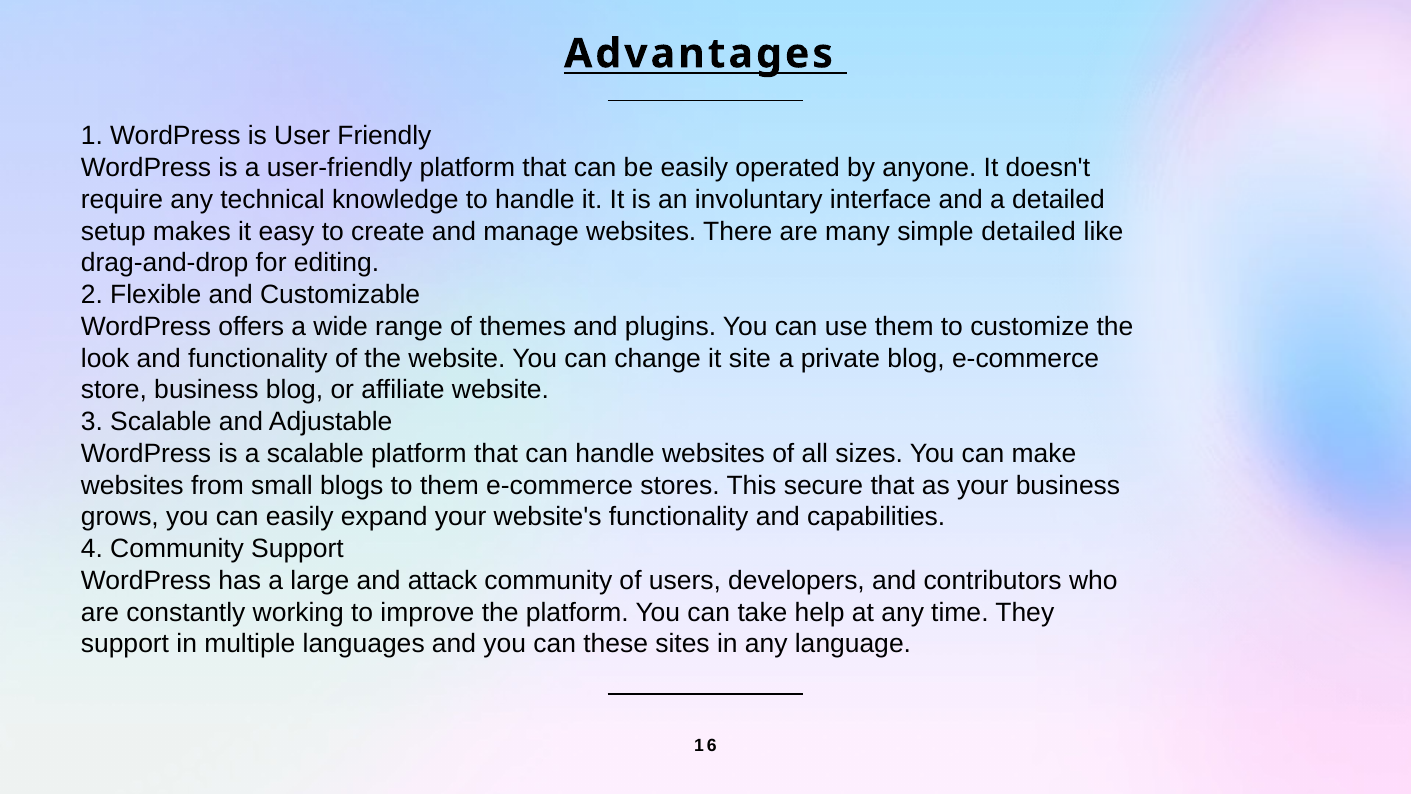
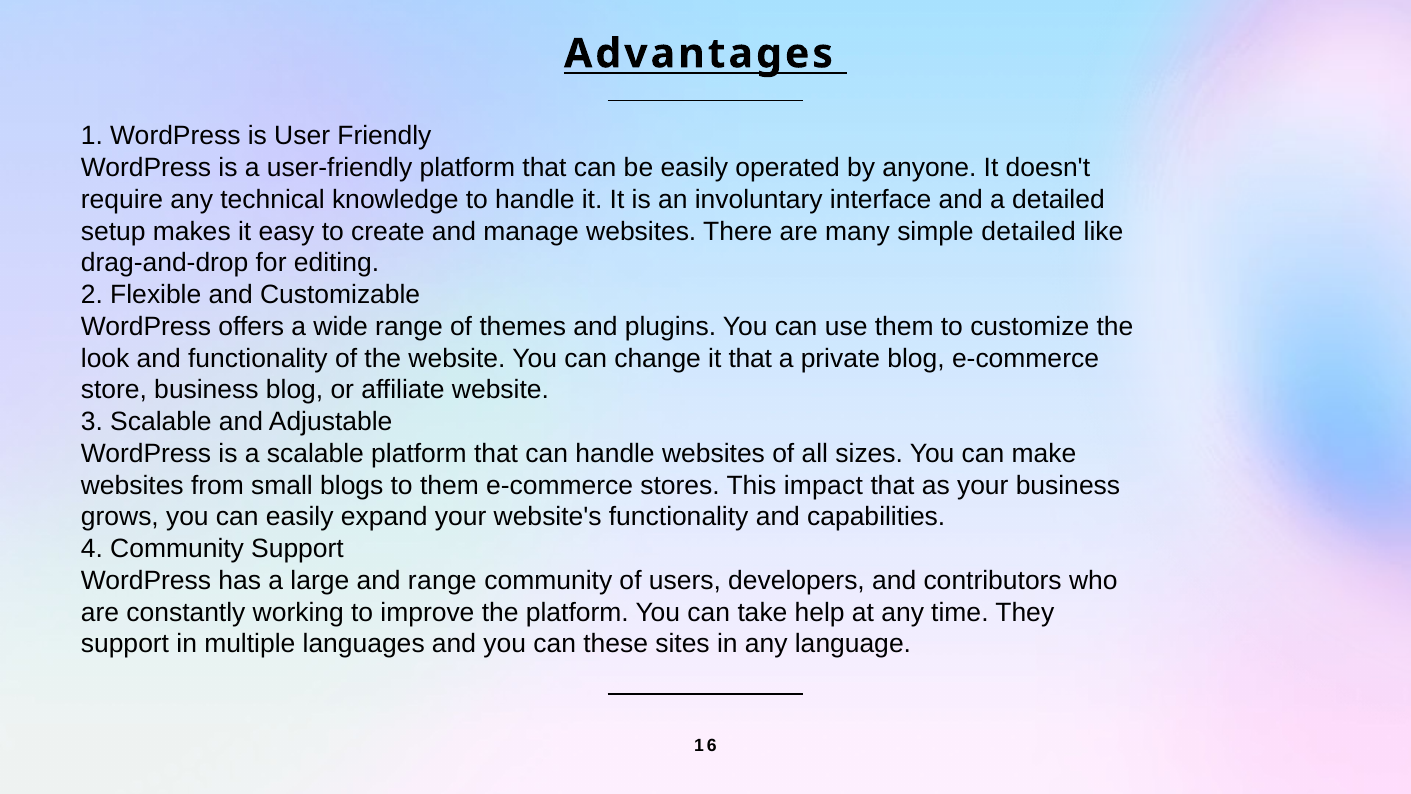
it site: site -> that
secure: secure -> impact
and attack: attack -> range
